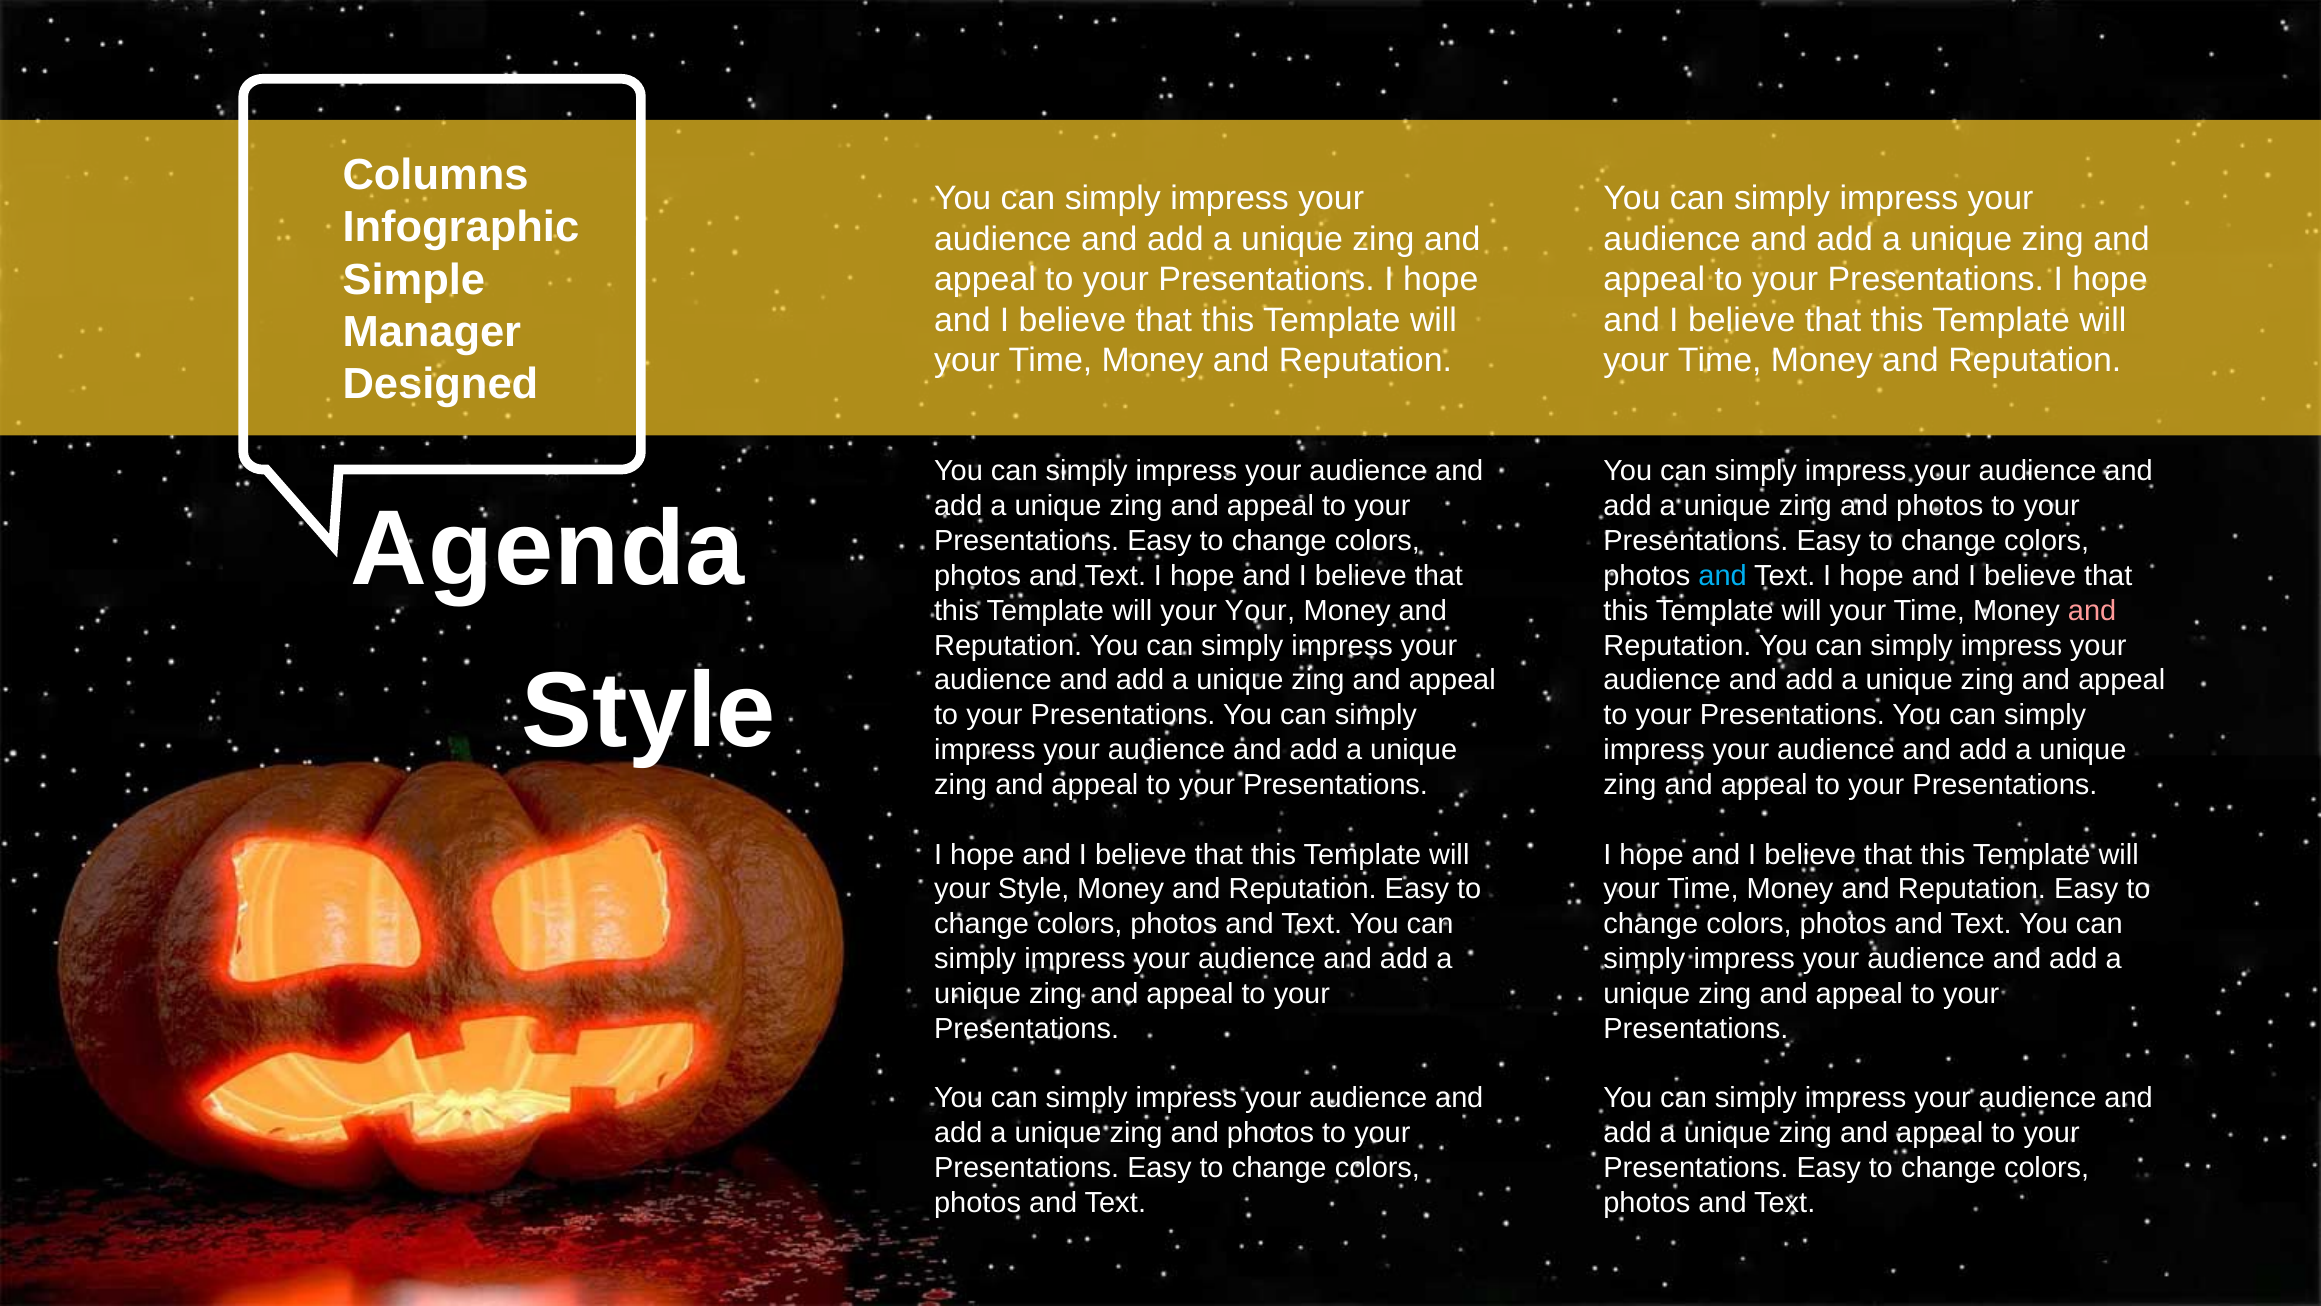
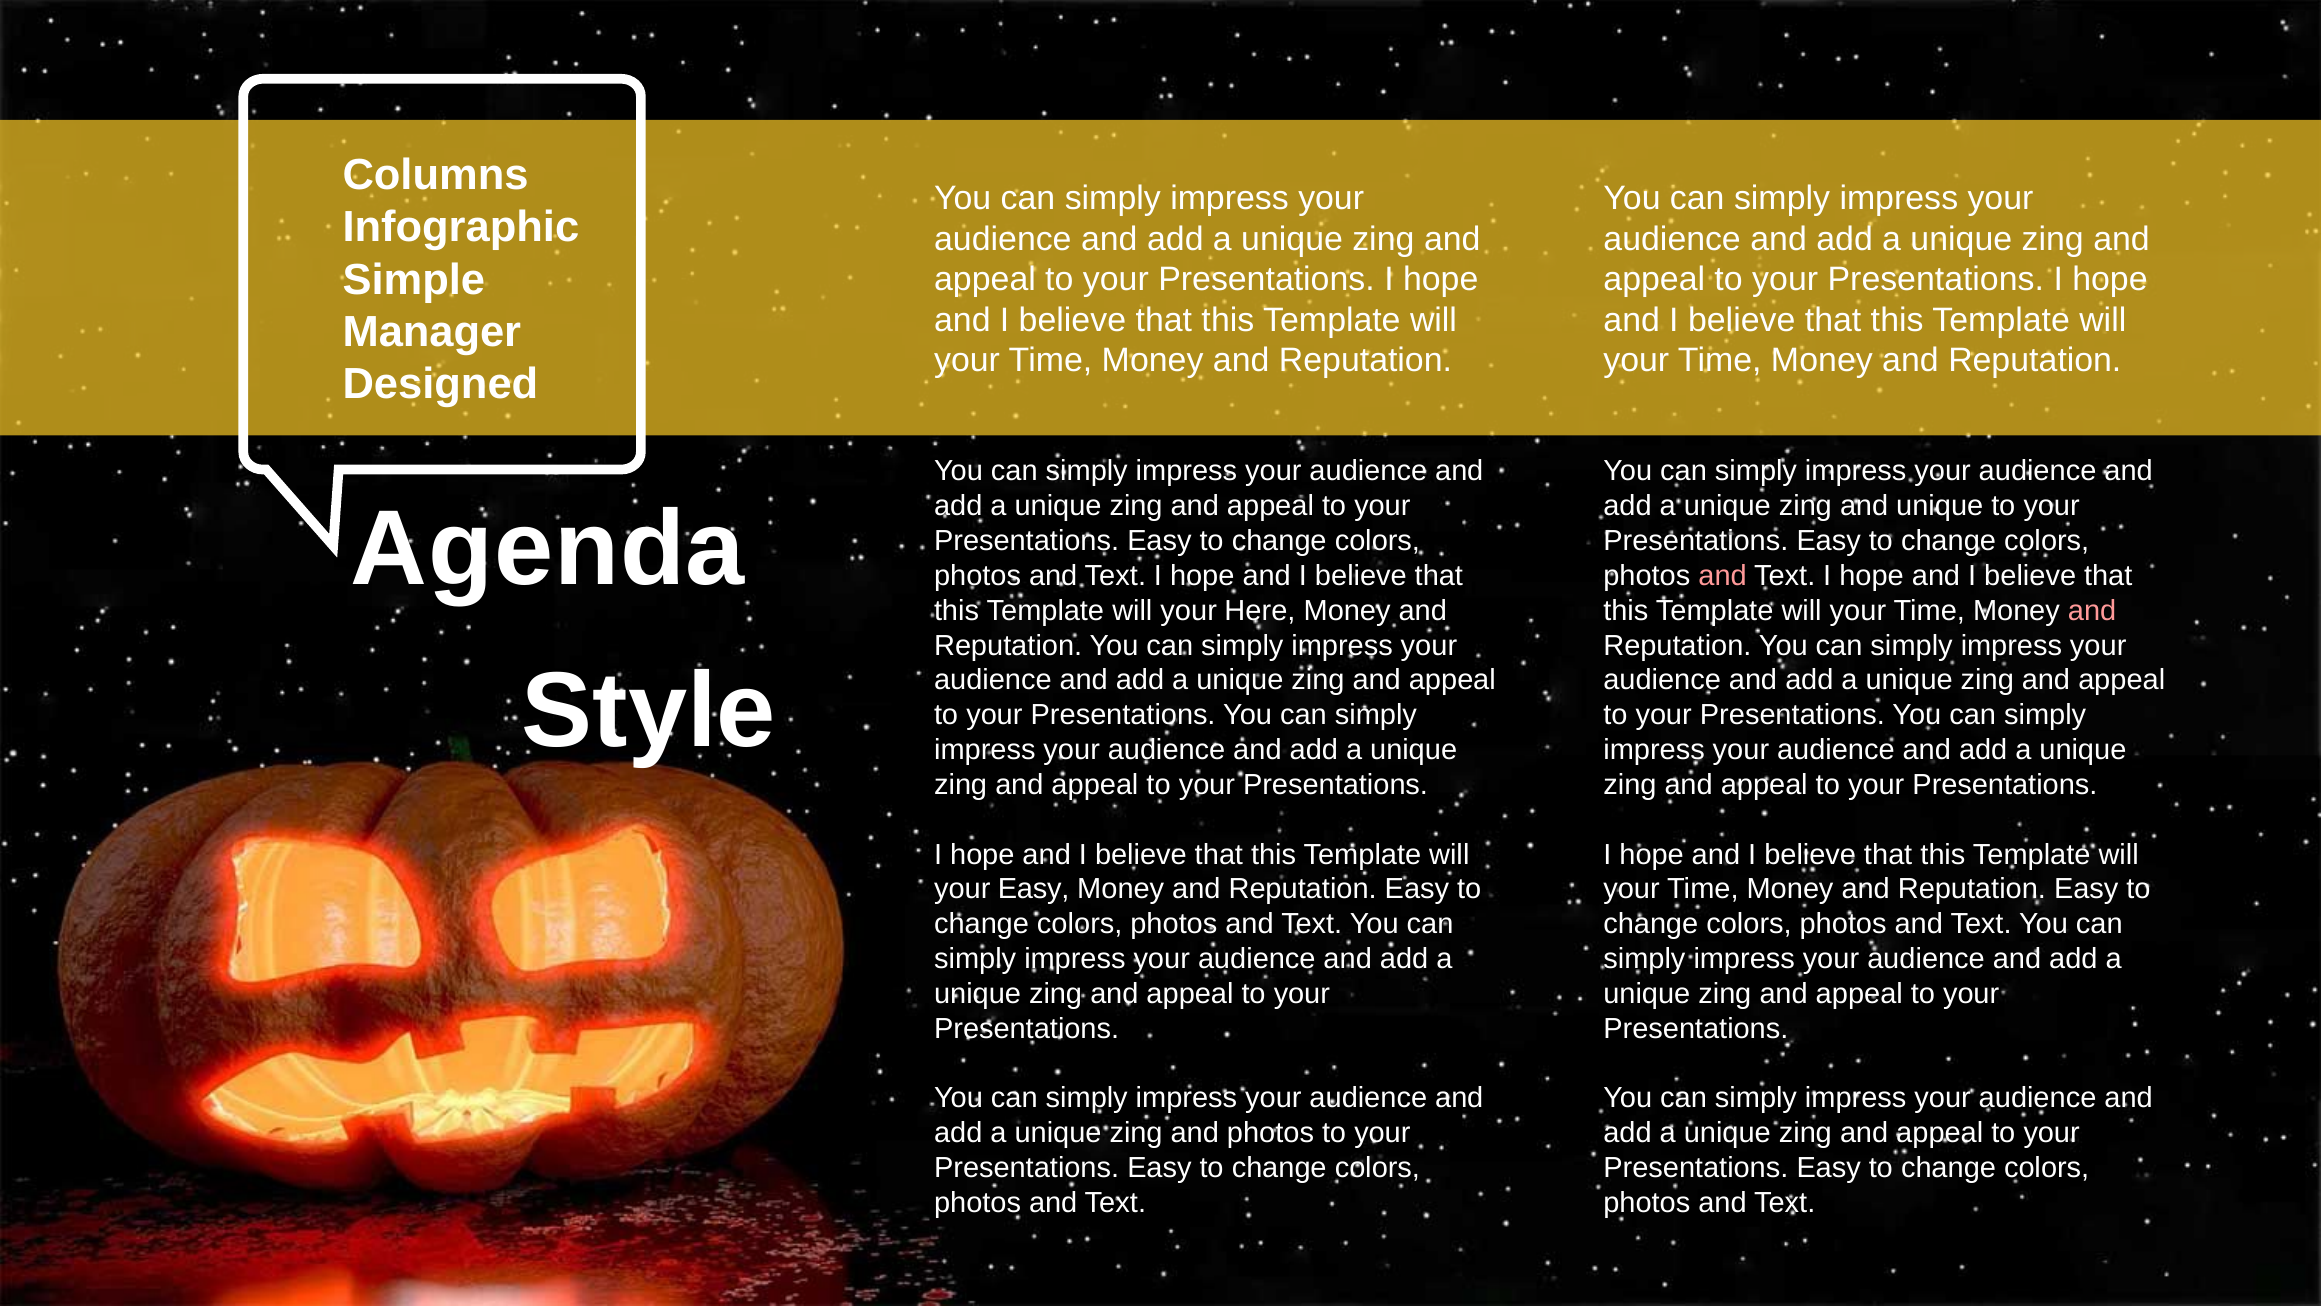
photos at (1940, 506): photos -> unique
and at (1723, 576) colour: light blue -> pink
your Your: Your -> Here
your Style: Style -> Easy
